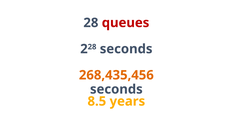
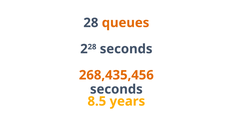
queues colour: red -> orange
